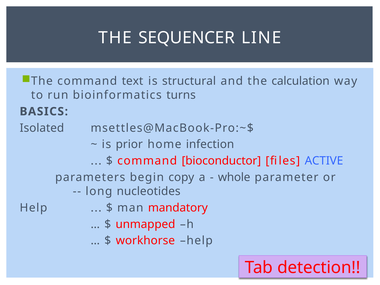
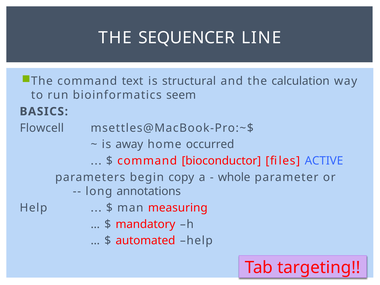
turns: turns -> seem
Isolated: Isolated -> Flowcell
prior: prior -> away
infection: infection -> occurred
nucleotides: nucleotides -> annotations
mandatory: mandatory -> measuring
unmapped: unmapped -> mandatory
workhorse: workhorse -> automated
detection: detection -> targeting
